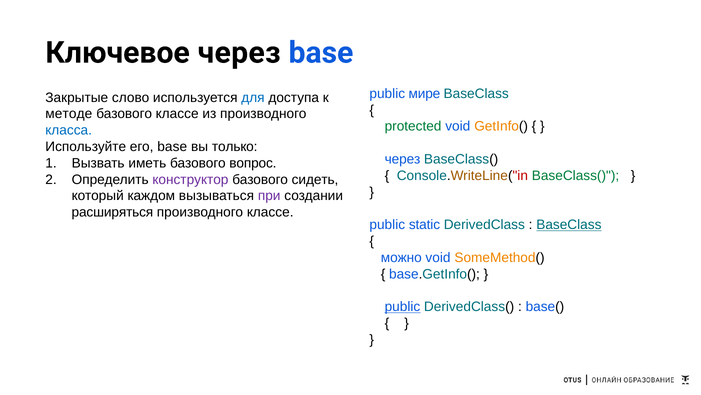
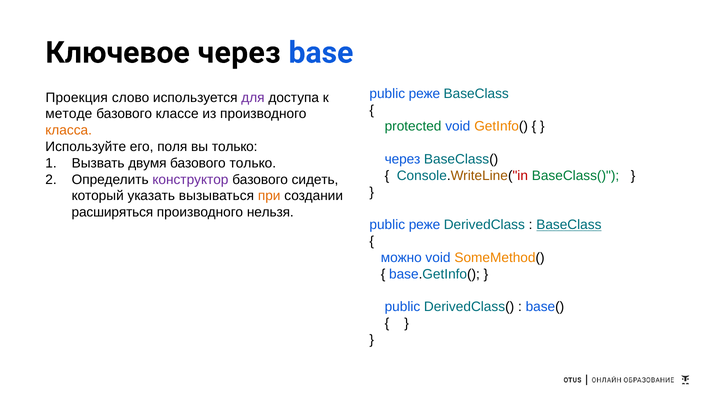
мире at (424, 94): мире -> реже
Закрытые: Закрытые -> Проекция
для colour: blue -> purple
класса colour: blue -> orange
его base: base -> поля
иметь: иметь -> двумя
базового вопрос: вопрос -> только
каждом: каждом -> указать
при colour: purple -> orange
производного классе: классе -> нельзя
static at (424, 224): static -> реже
public at (402, 306) underline: present -> none
